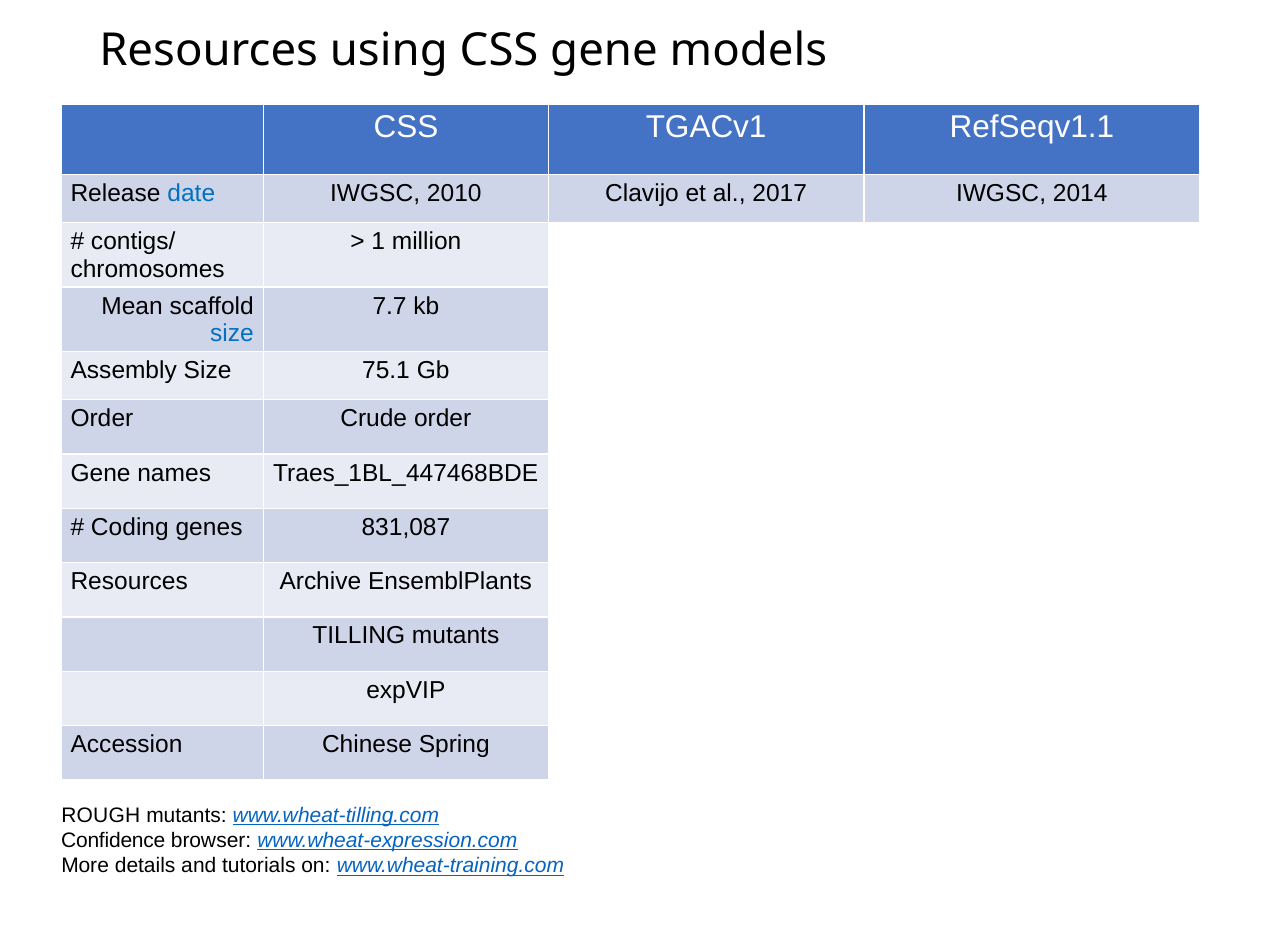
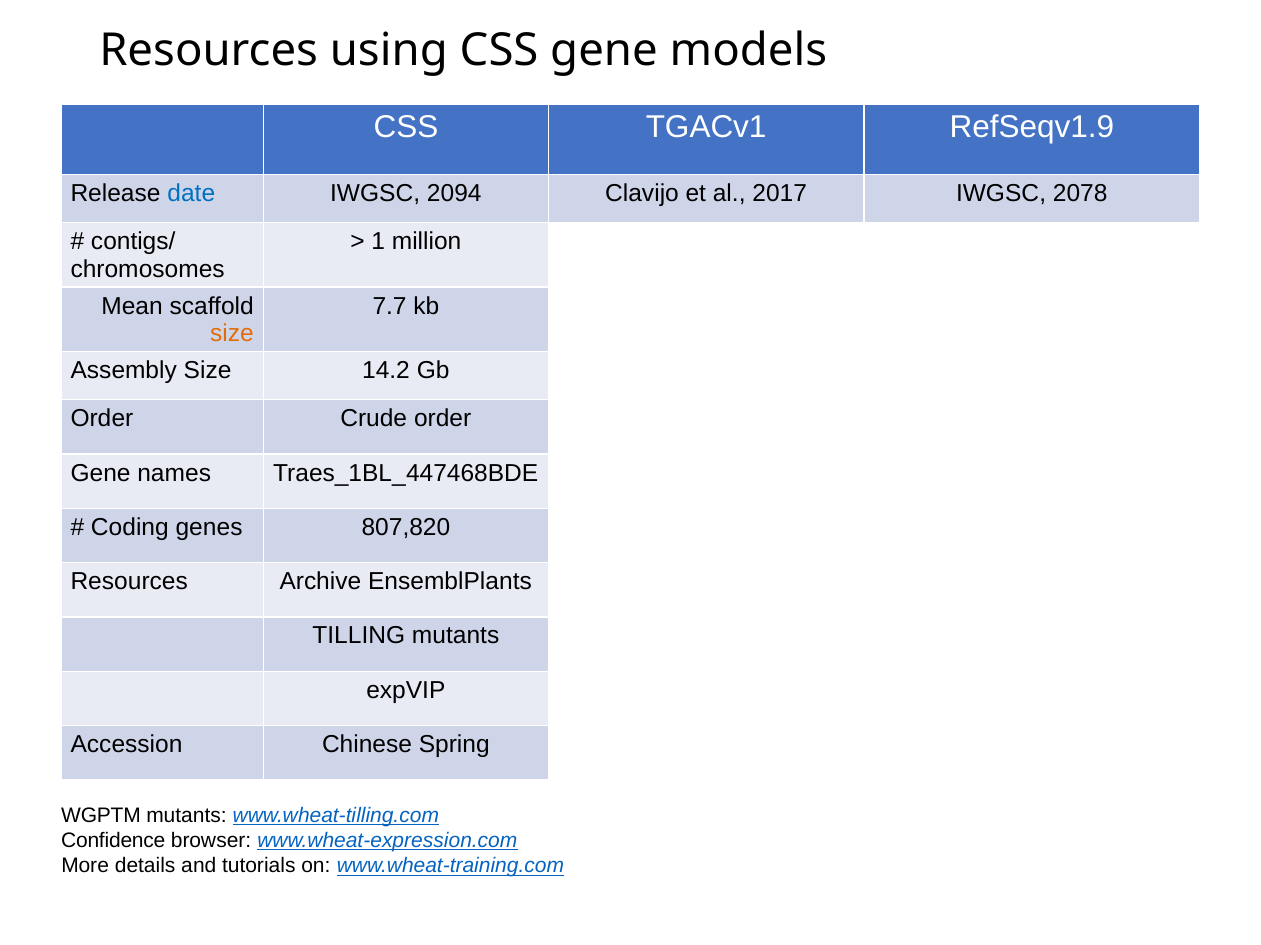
RefSeqv1.1: RefSeqv1.1 -> RefSeqv1.9
2010: 2010 -> 2094
2014: 2014 -> 2078
size at (232, 334) colour: blue -> orange
75.1: 75.1 -> 14.2
831,087: 831,087 -> 807,820
ROUGH: ROUGH -> WGPTM
